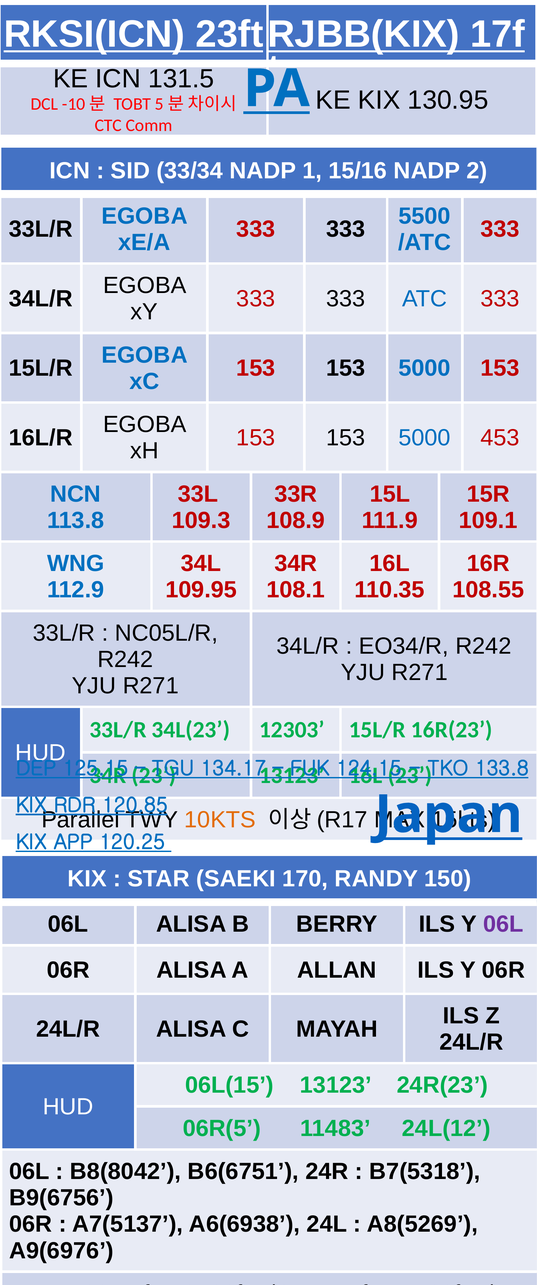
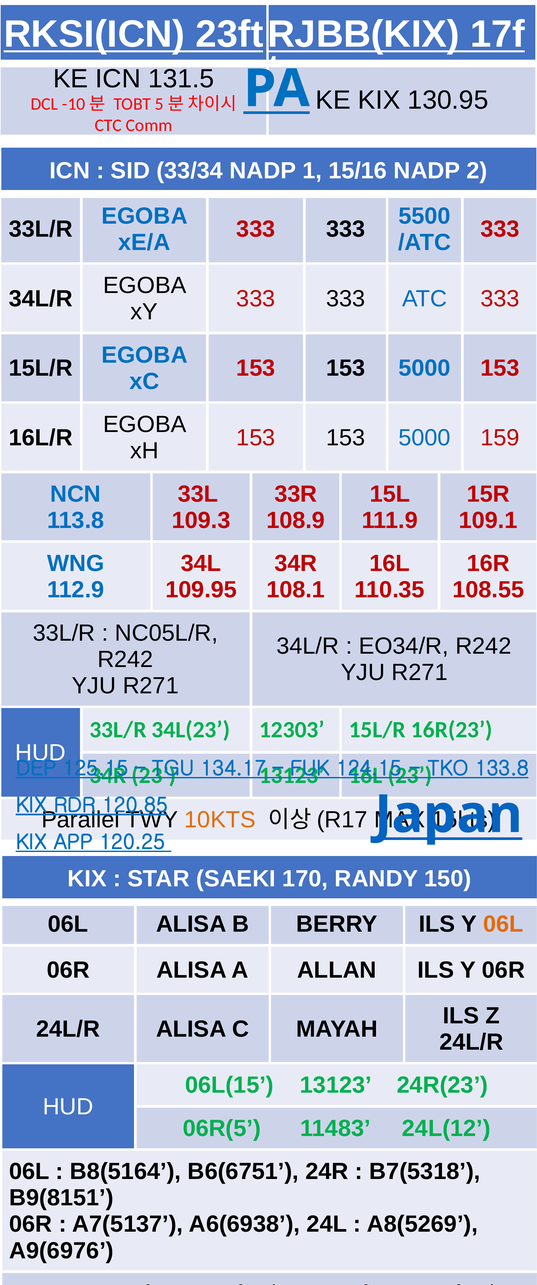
453: 453 -> 159
06L at (503, 924) colour: purple -> orange
B8(8042: B8(8042 -> B8(5164
B9(6756: B9(6756 -> B9(8151
